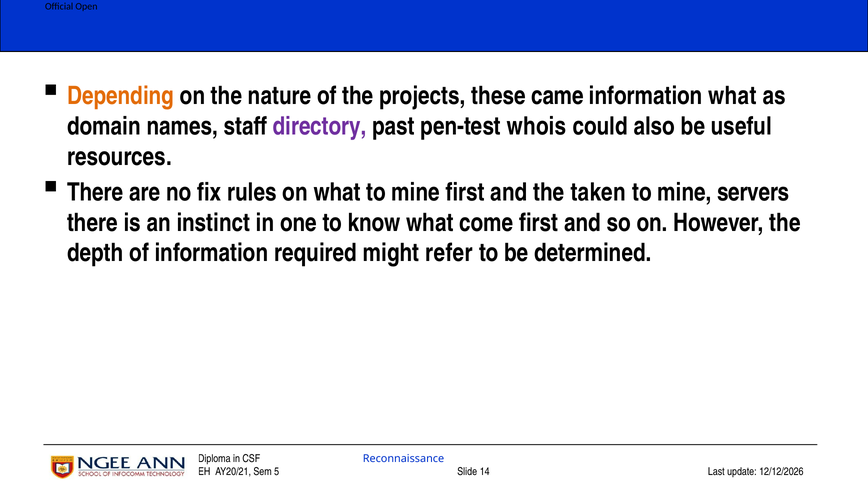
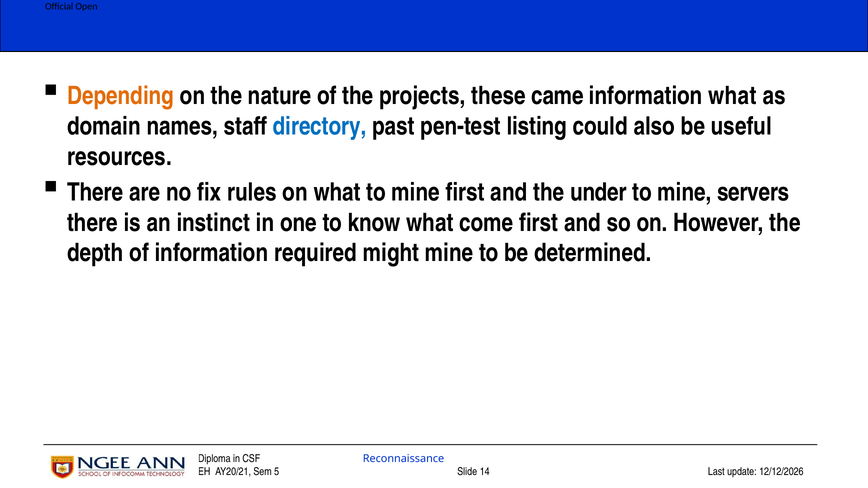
directory colour: purple -> blue
whois: whois -> listing
taken: taken -> under
might refer: refer -> mine
